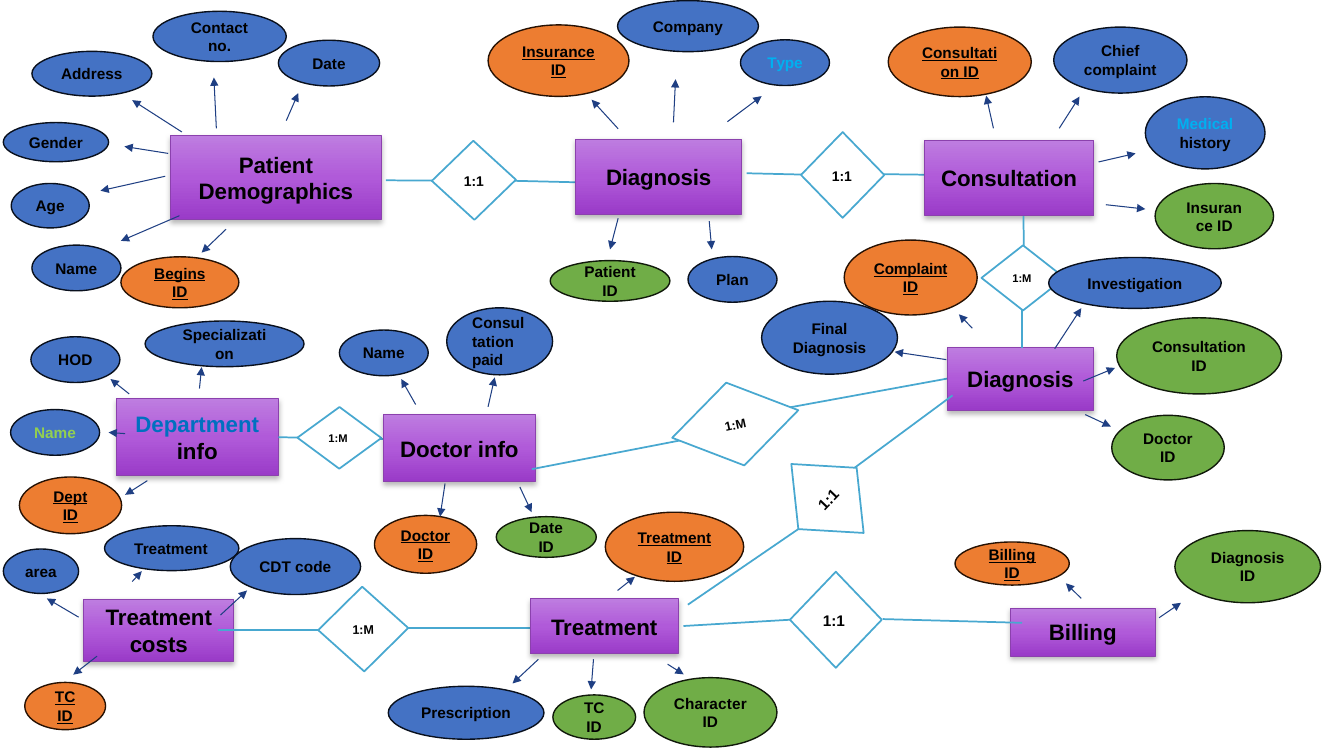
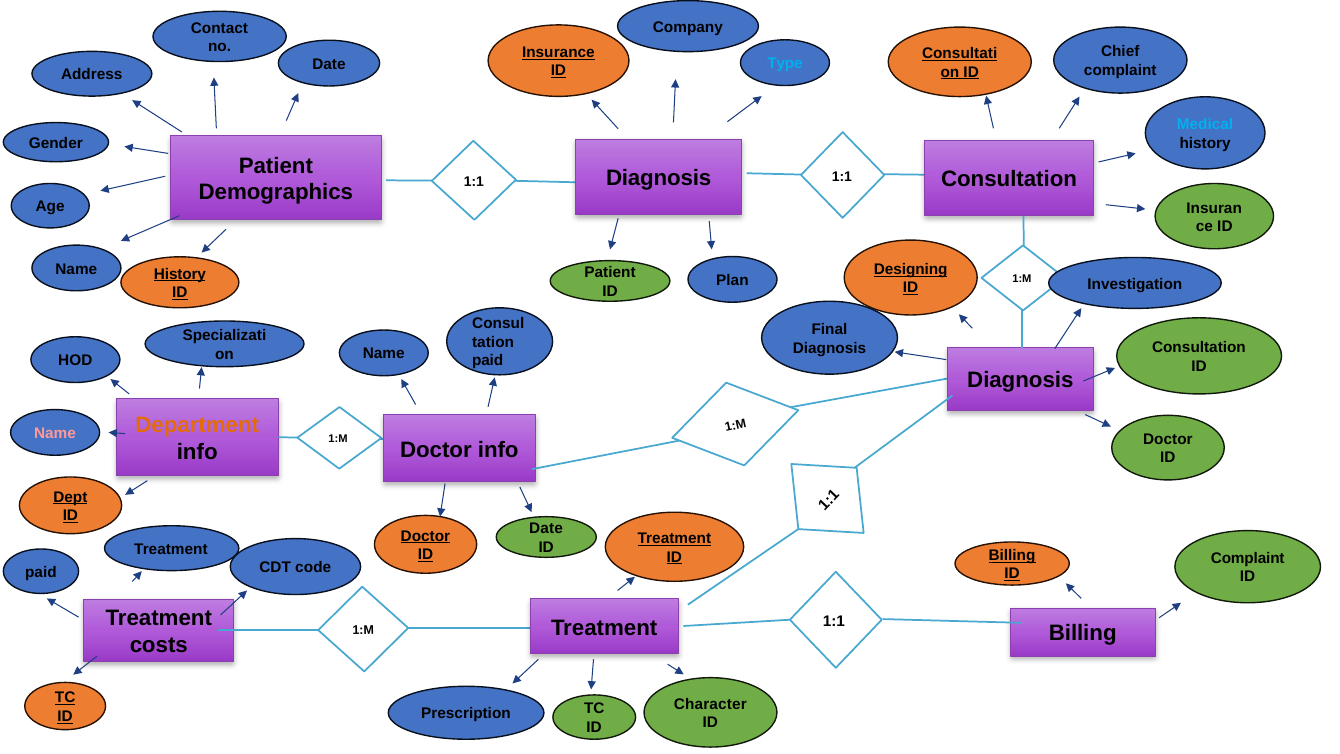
Complaint at (911, 269): Complaint -> Designing
Begins at (180, 274): Begins -> History
Department colour: blue -> orange
Name at (55, 433) colour: light green -> pink
Diagnosis at (1248, 558): Diagnosis -> Complaint
area at (41, 572): area -> paid
